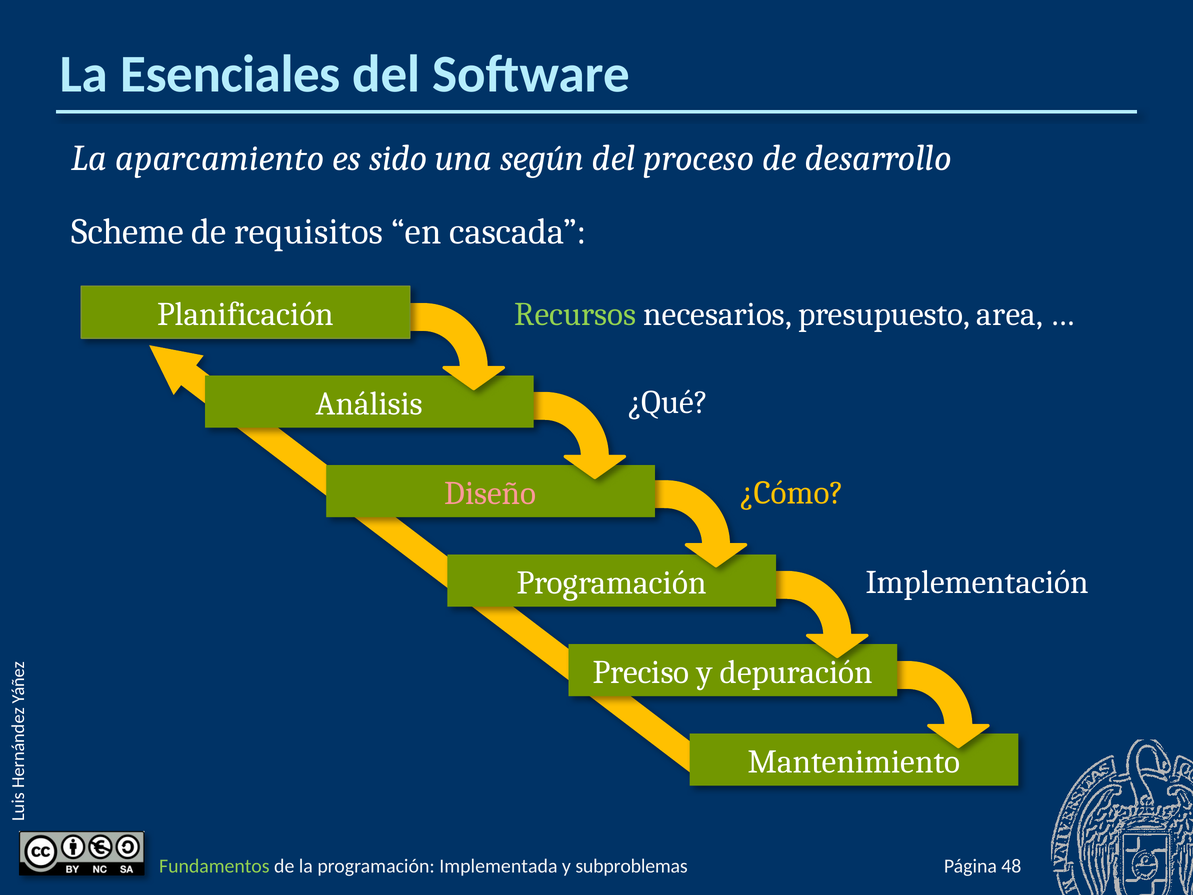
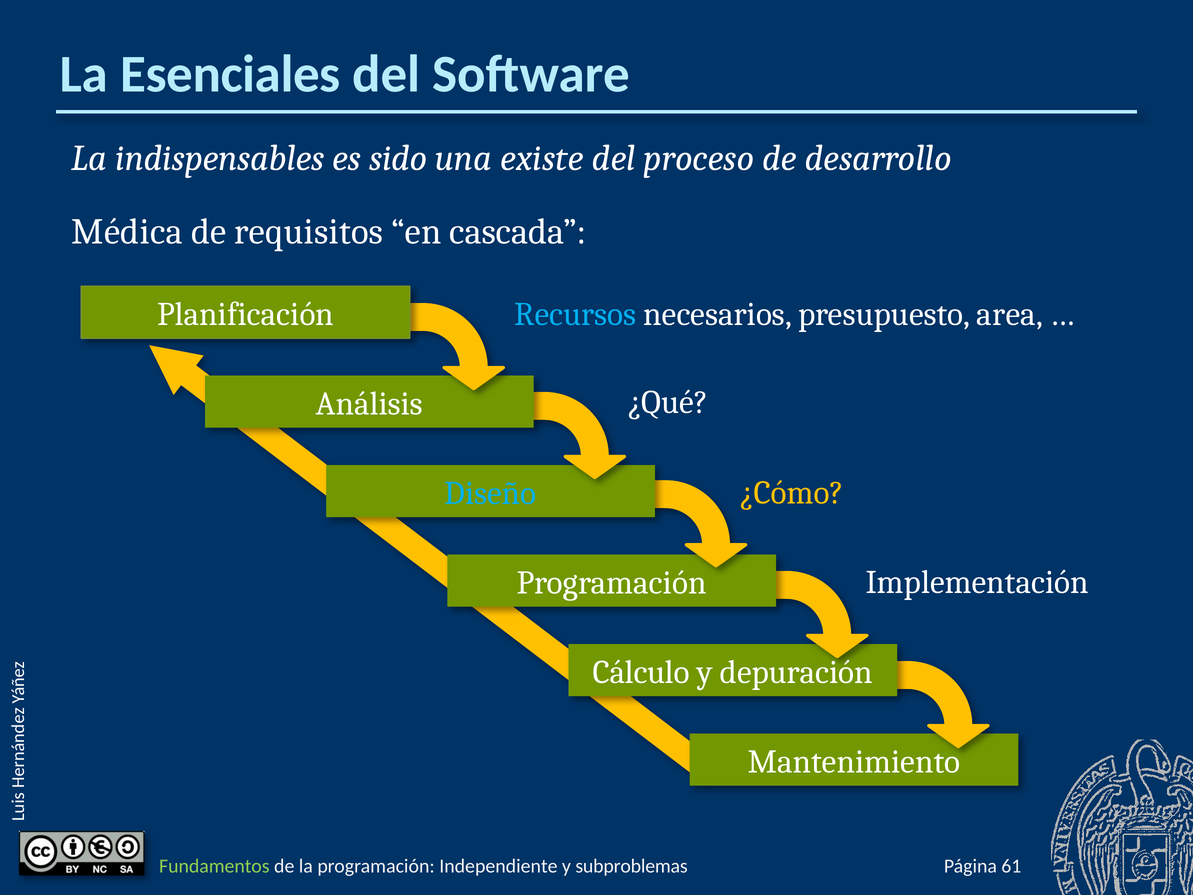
aparcamiento: aparcamiento -> indispensables
según: según -> existe
Scheme: Scheme -> Médica
Recursos colour: light green -> light blue
Diseño colour: pink -> light blue
Preciso: Preciso -> Cálculo
Implementada: Implementada -> Independiente
48: 48 -> 61
